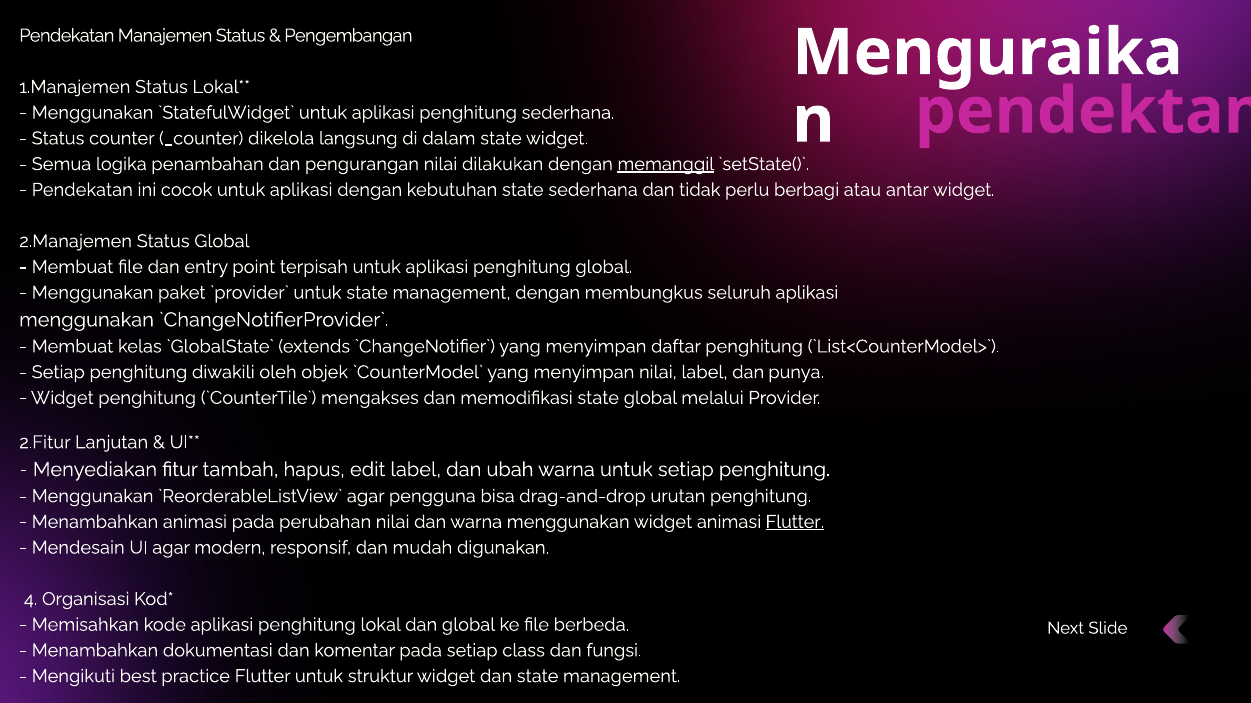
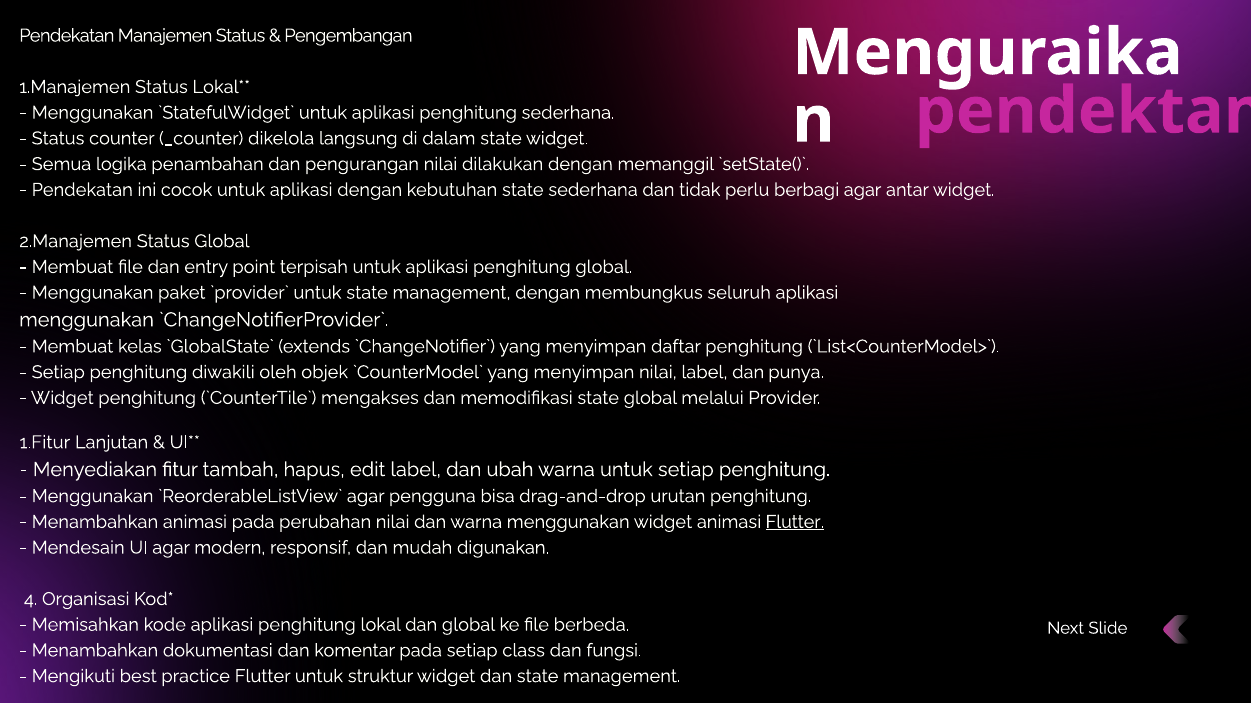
memanggil underline: present -> none
berbagi atau: atau -> agar
2.Fitur: 2.Fitur -> 1.Fitur
